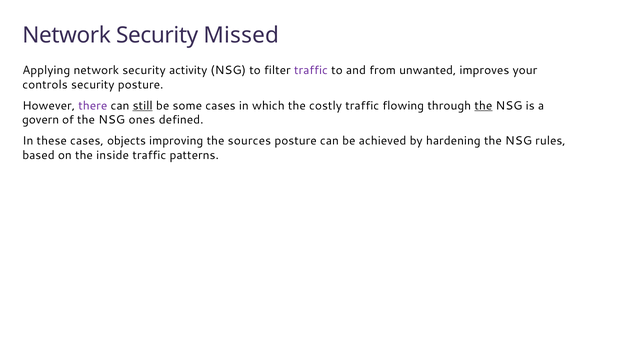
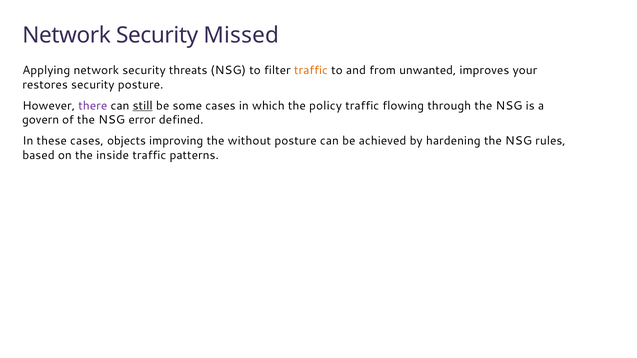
activity: activity -> threats
traffic at (311, 70) colour: purple -> orange
controls: controls -> restores
costly: costly -> policy
the at (483, 106) underline: present -> none
ones: ones -> error
sources: sources -> without
